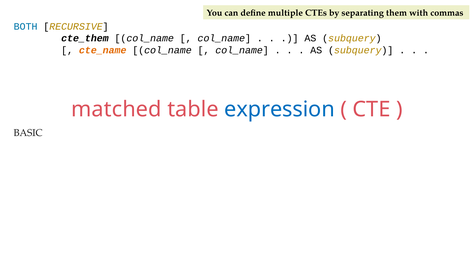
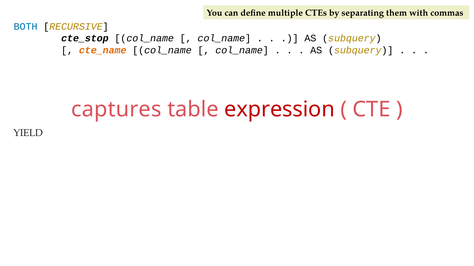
cte_them: cte_them -> cte_stop
matched: matched -> captures
expression colour: blue -> red
BASIC: BASIC -> YIELD
